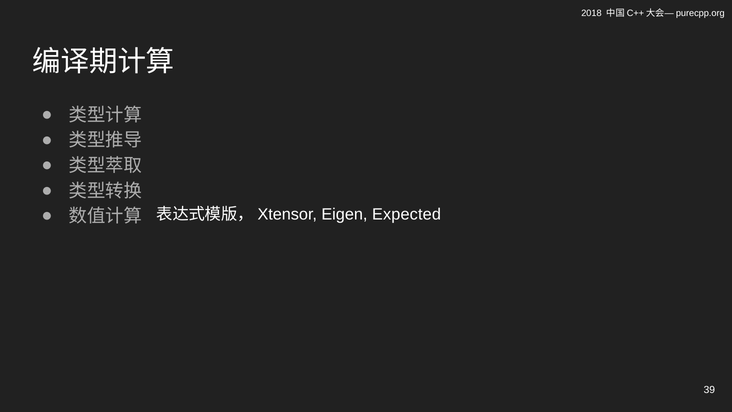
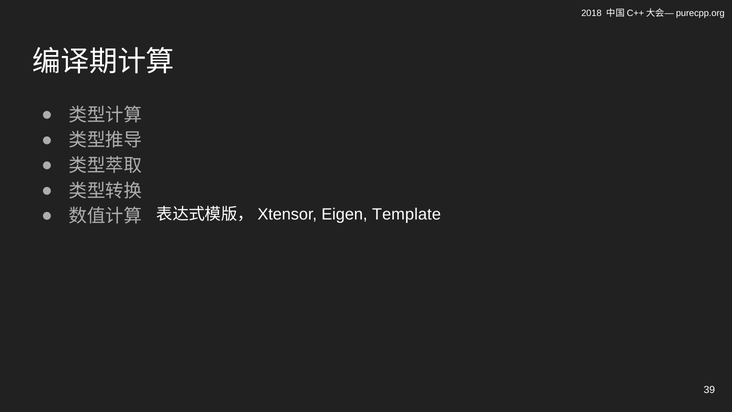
Expected: Expected -> Template
